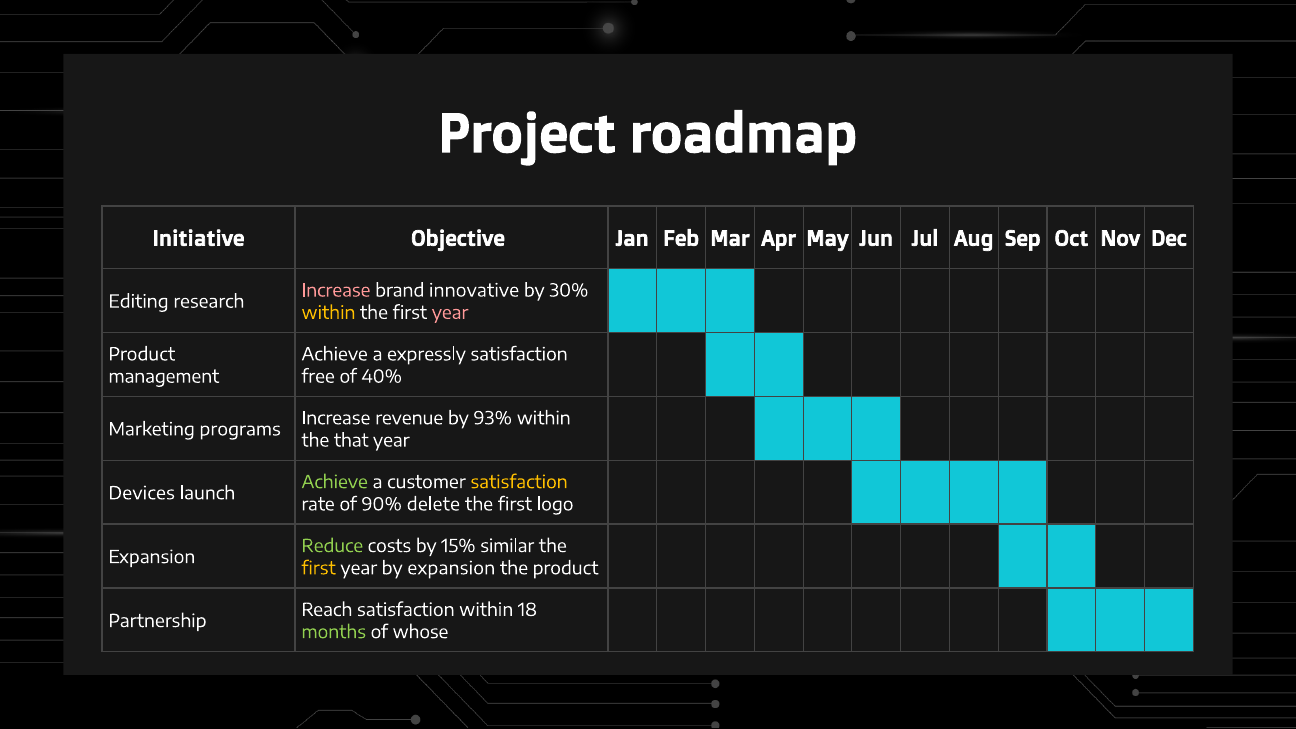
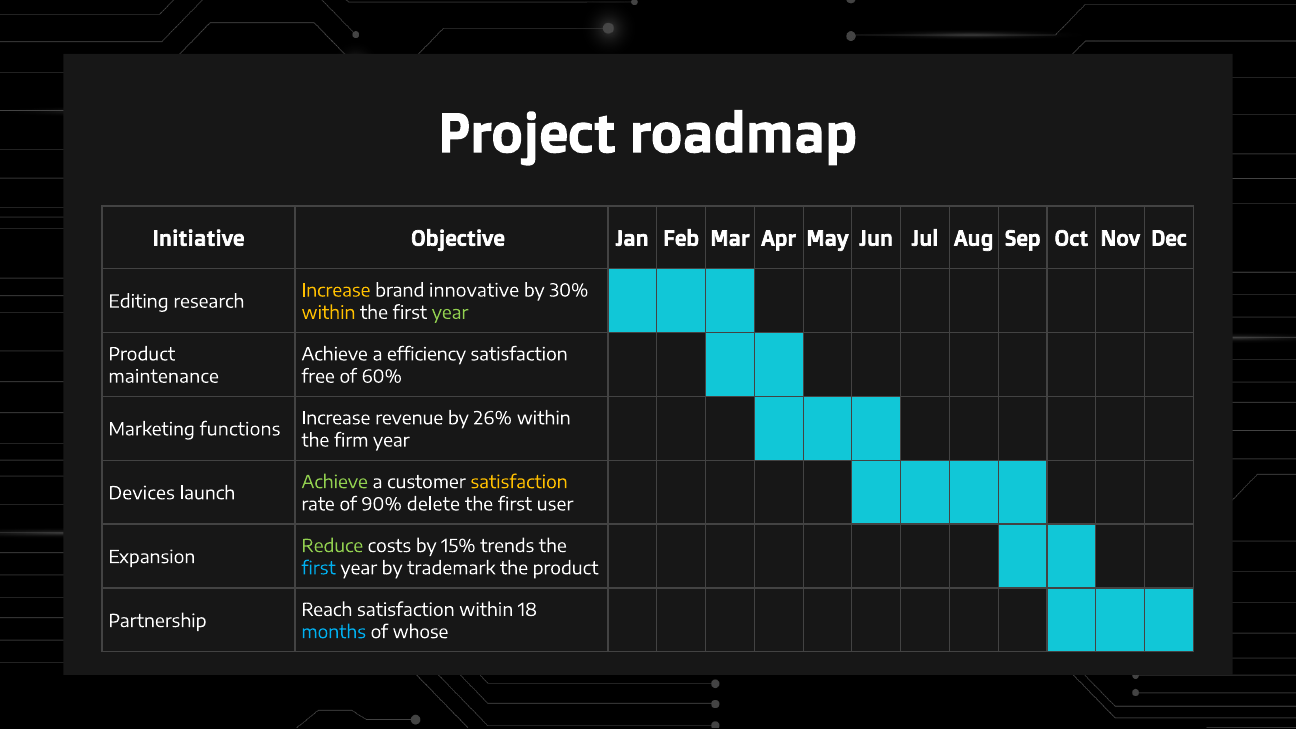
Increase at (336, 291) colour: pink -> yellow
year at (450, 313) colour: pink -> light green
expressly: expressly -> efficiency
management: management -> maintenance
40%: 40% -> 60%
93%: 93% -> 26%
programs: programs -> functions
that: that -> firm
logo: logo -> user
similar: similar -> trends
first at (319, 568) colour: yellow -> light blue
by expansion: expansion -> trademark
months colour: light green -> light blue
